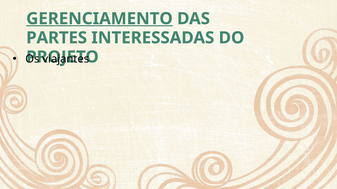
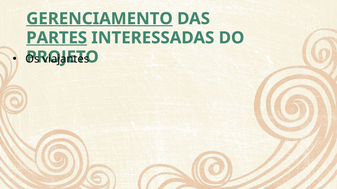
PARTES underline: none -> present
